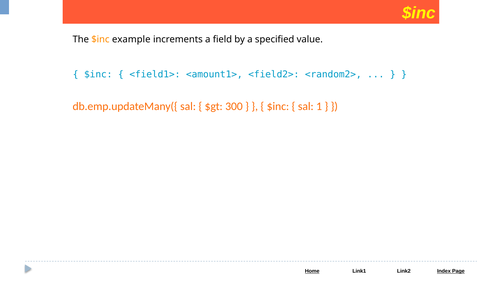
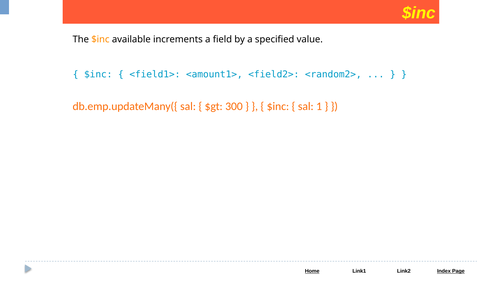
example: example -> available
